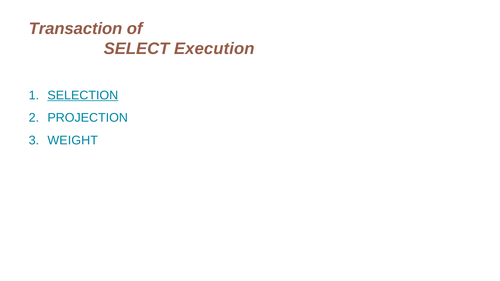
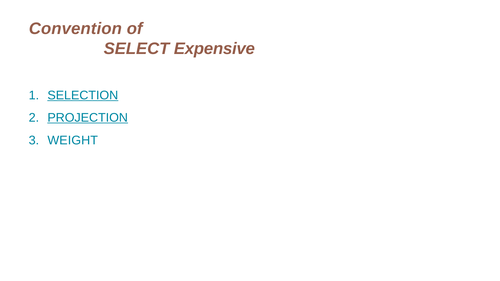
Transaction: Transaction -> Convention
Execution: Execution -> Expensive
PROJECTION underline: none -> present
